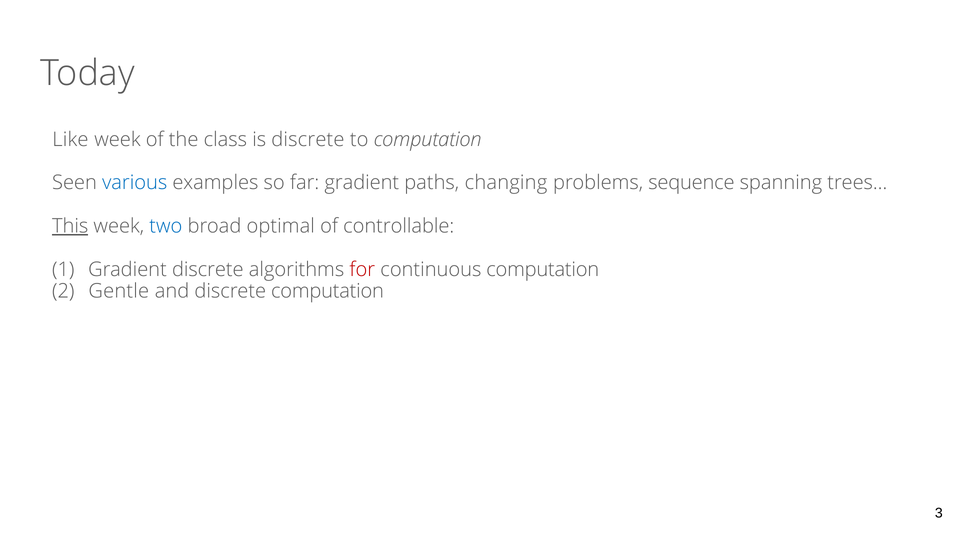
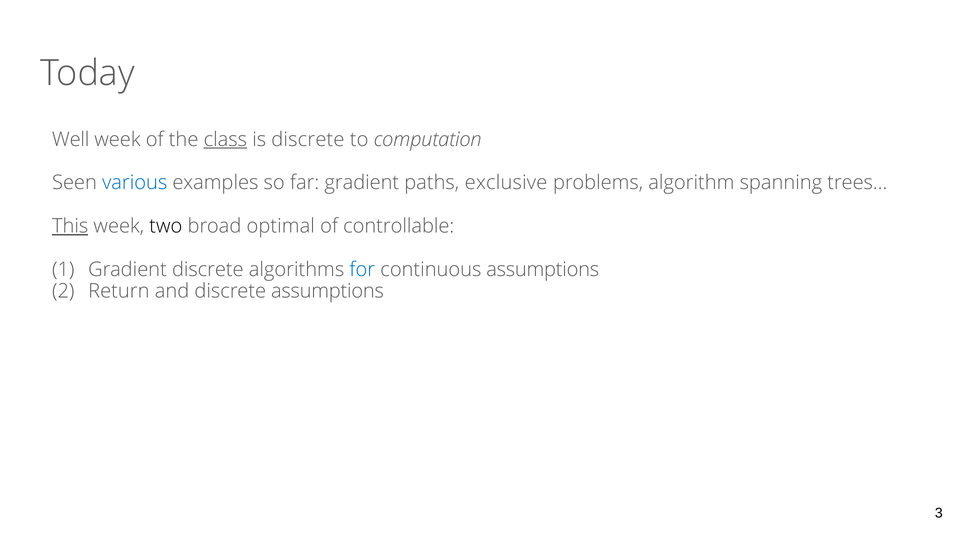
Like: Like -> Well
class underline: none -> present
changing: changing -> exclusive
sequence: sequence -> algorithm
two colour: blue -> black
for colour: red -> blue
continuous computation: computation -> assumptions
Gentle: Gentle -> Return
discrete computation: computation -> assumptions
